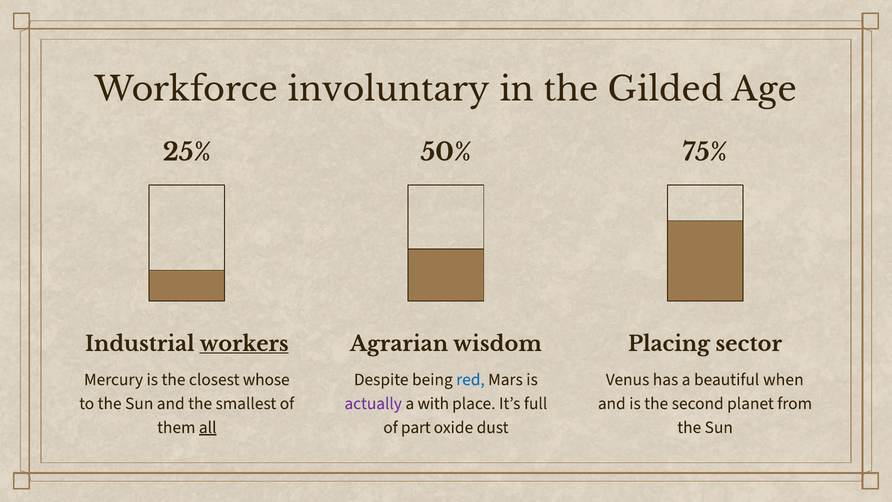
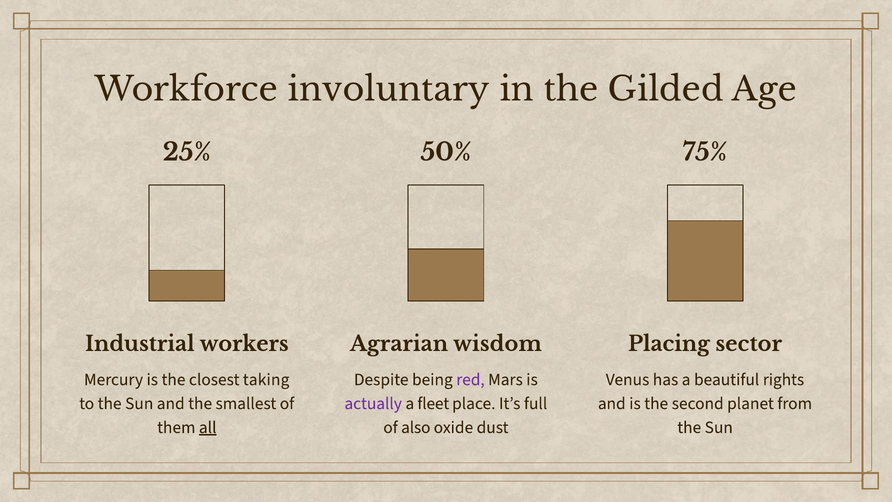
workers underline: present -> none
whose: whose -> taking
red colour: blue -> purple
when: when -> rights
with: with -> fleet
part: part -> also
